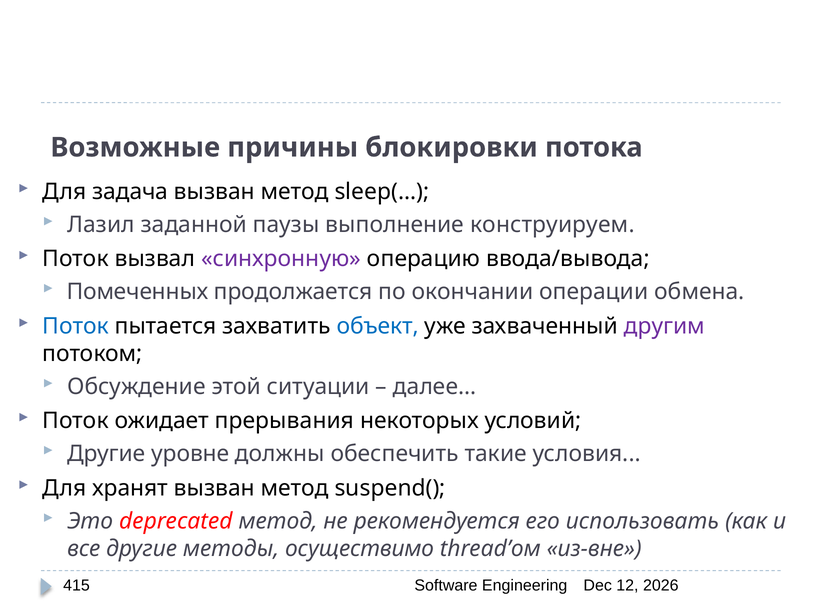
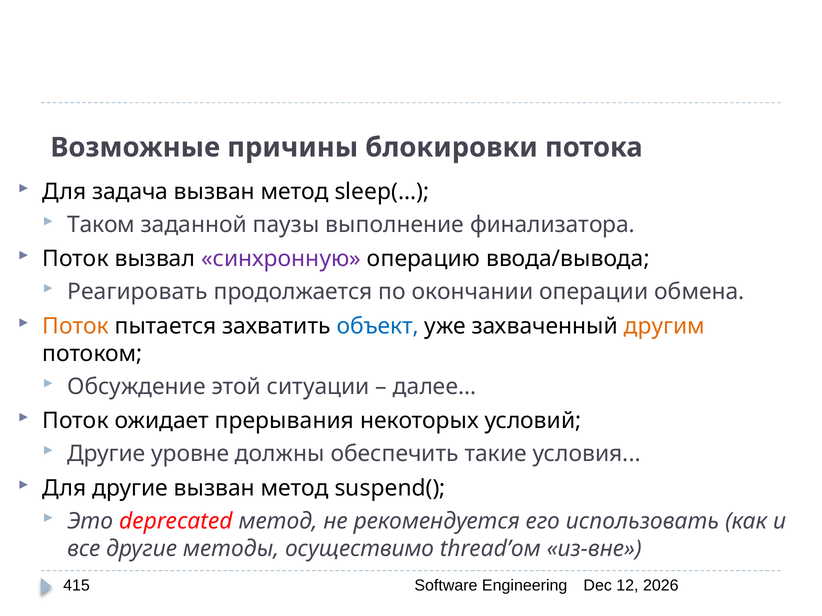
Лазил: Лазил -> Таком
конструируем: конструируем -> финализатора
Помеченных: Помеченных -> Реагировать
Поток at (76, 326) colour: blue -> orange
другим colour: purple -> orange
Для хранят: хранят -> другие
